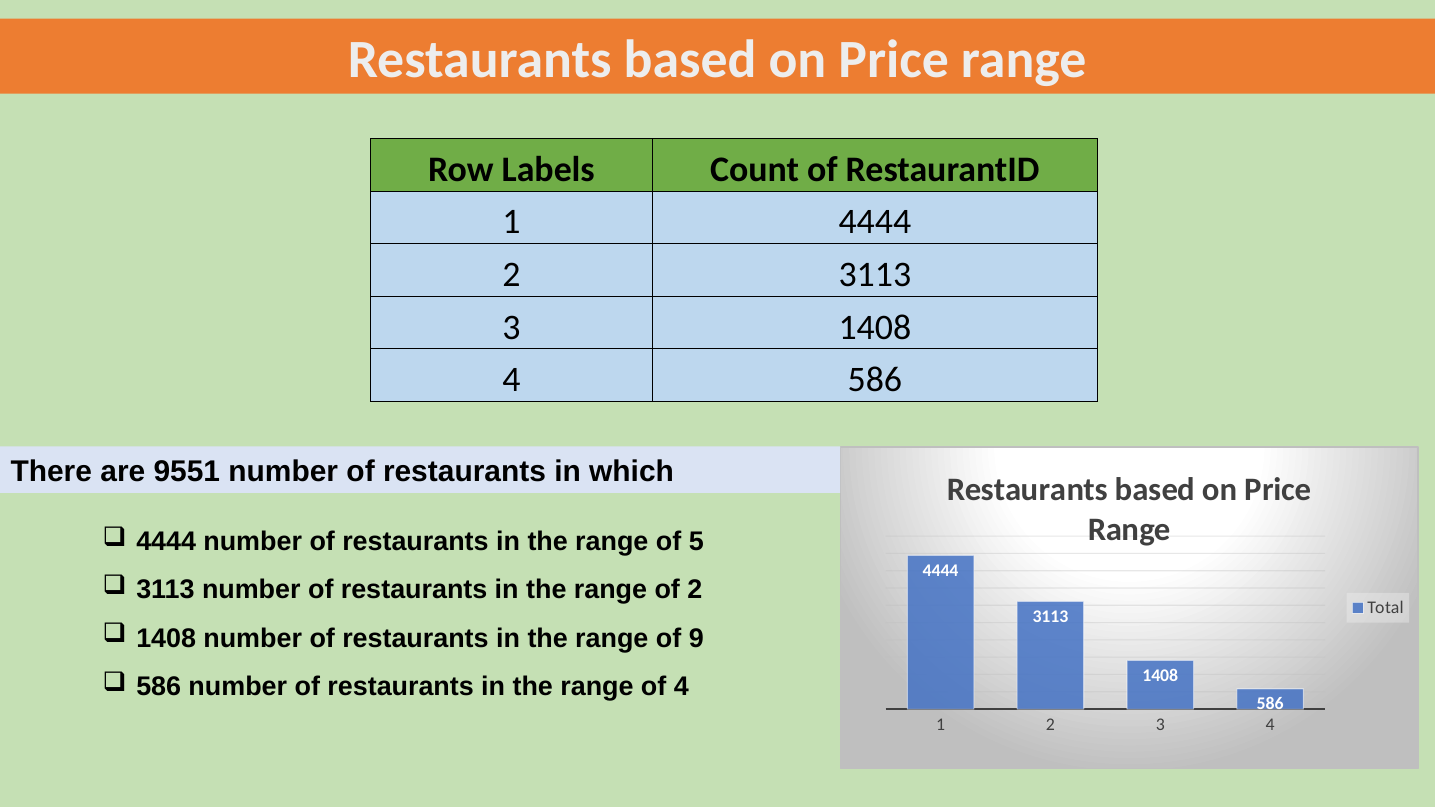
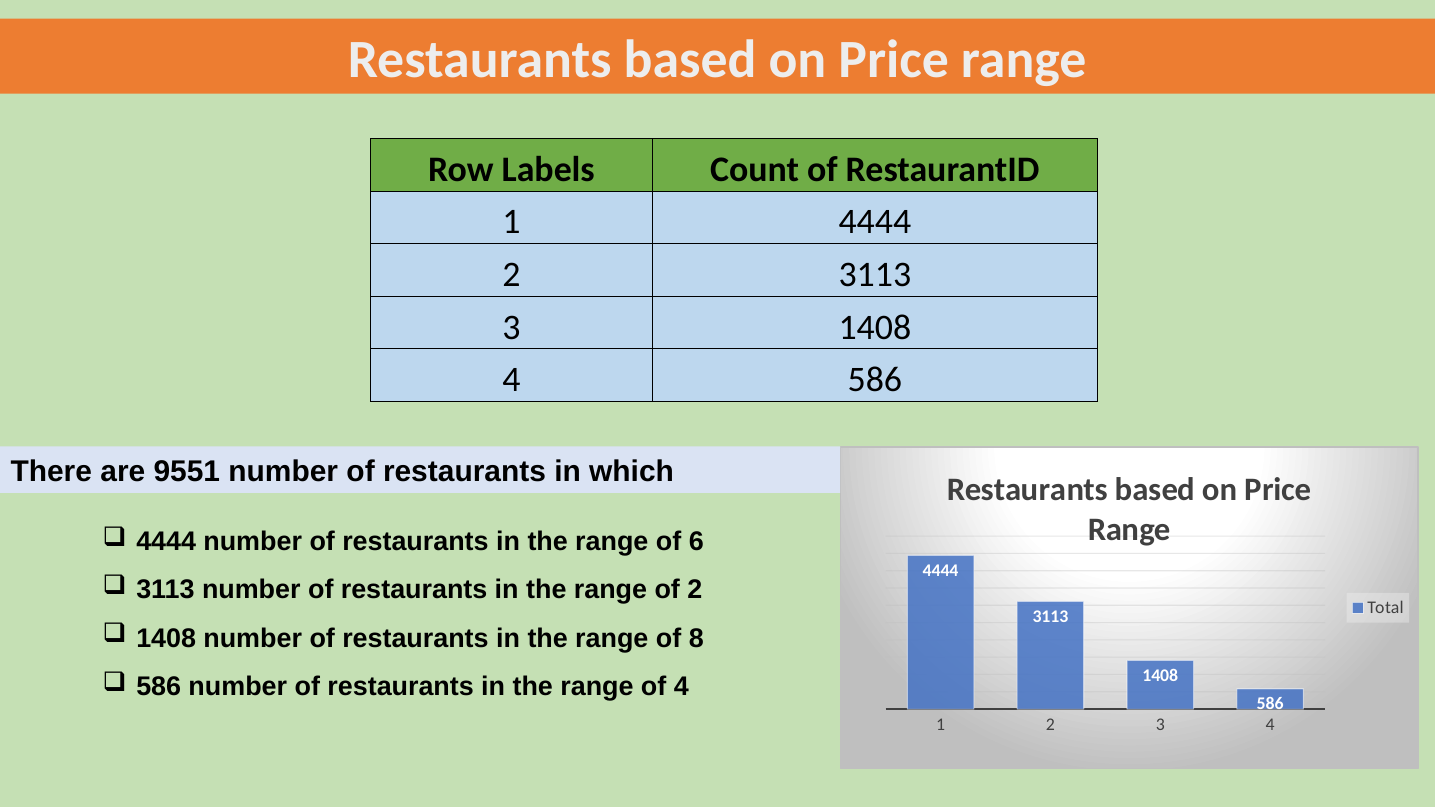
5: 5 -> 6
9: 9 -> 8
